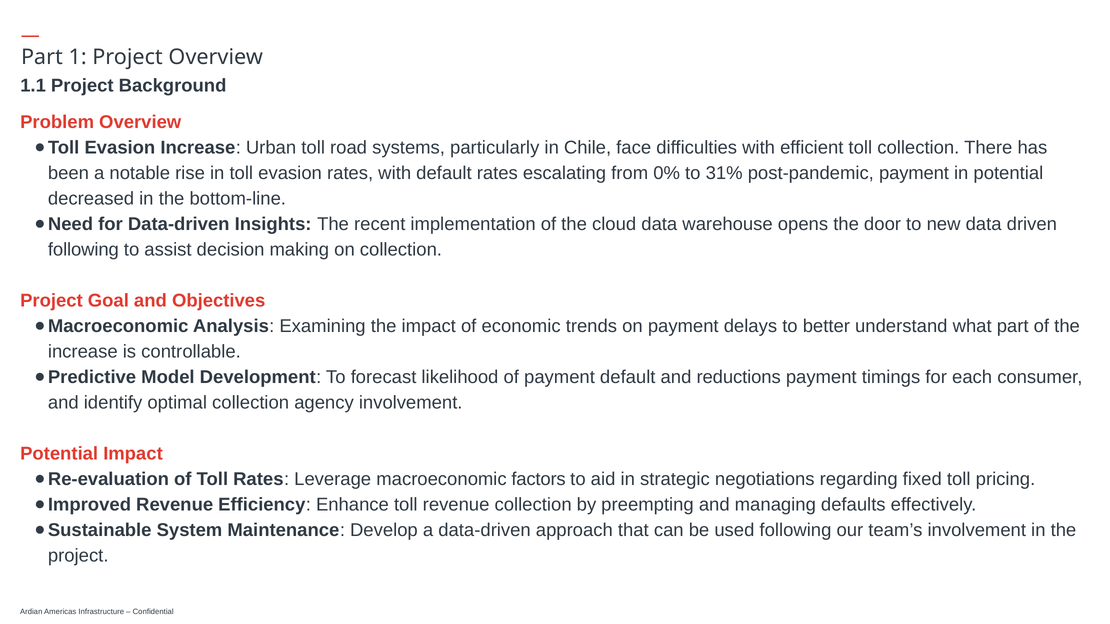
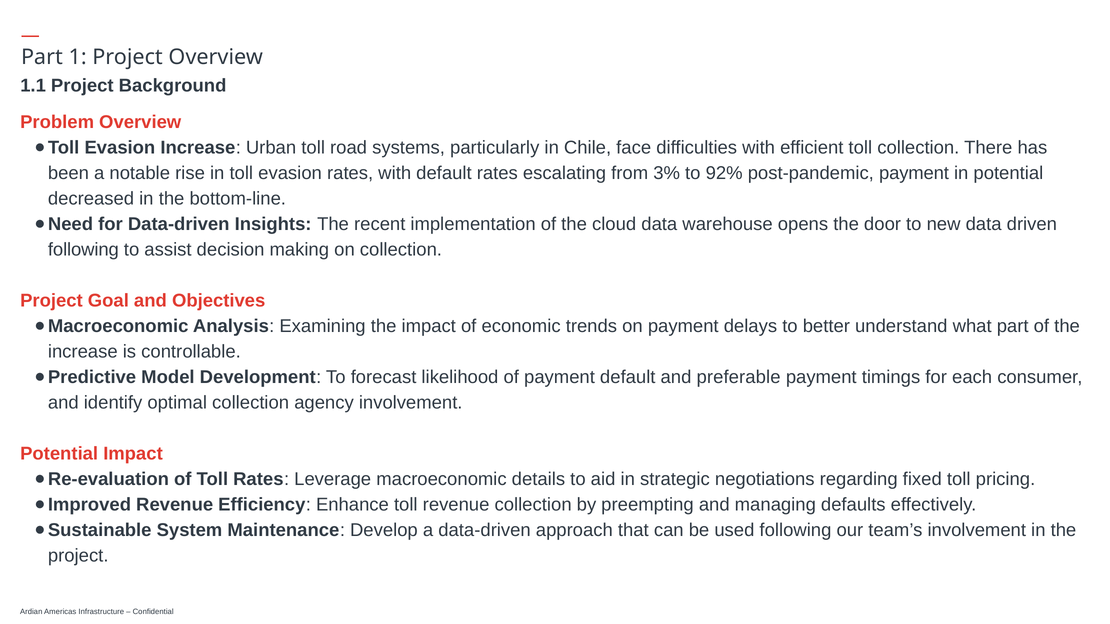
0%: 0% -> 3%
31%: 31% -> 92%
reductions: reductions -> preferable
factors: factors -> details
